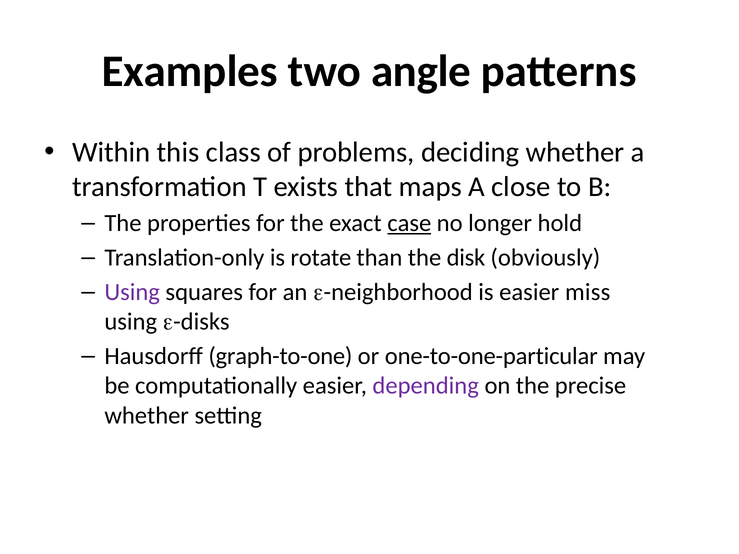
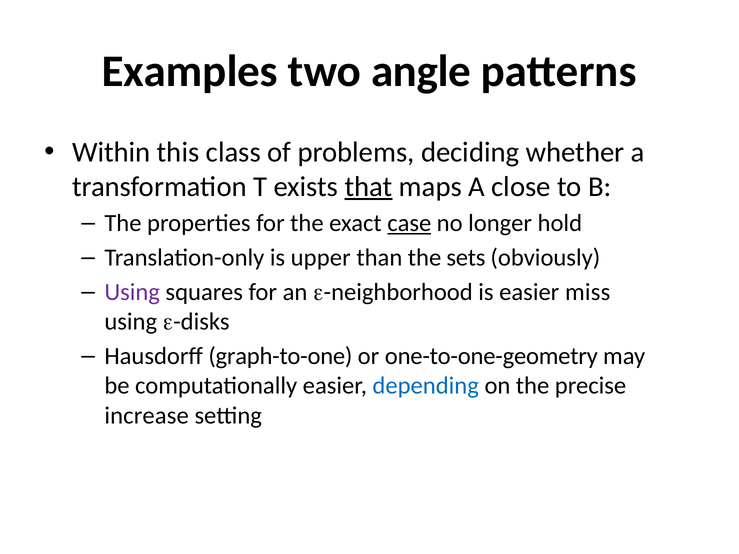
that underline: none -> present
rotate: rotate -> upper
disk: disk -> sets
one-to-one-particular: one-to-one-particular -> one-to-one-geometry
depending colour: purple -> blue
whether at (147, 416): whether -> increase
